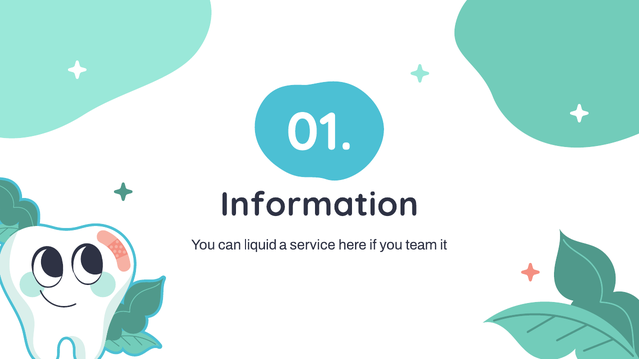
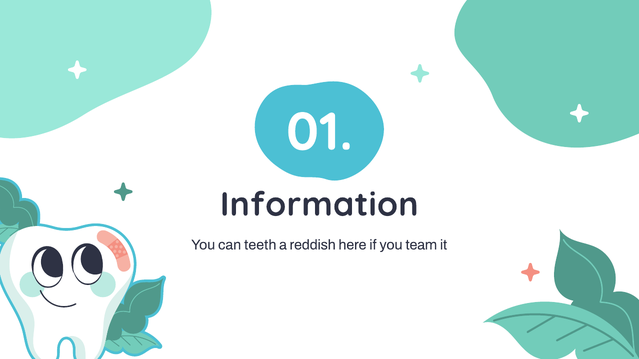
liquid: liquid -> teeth
service: service -> reddish
